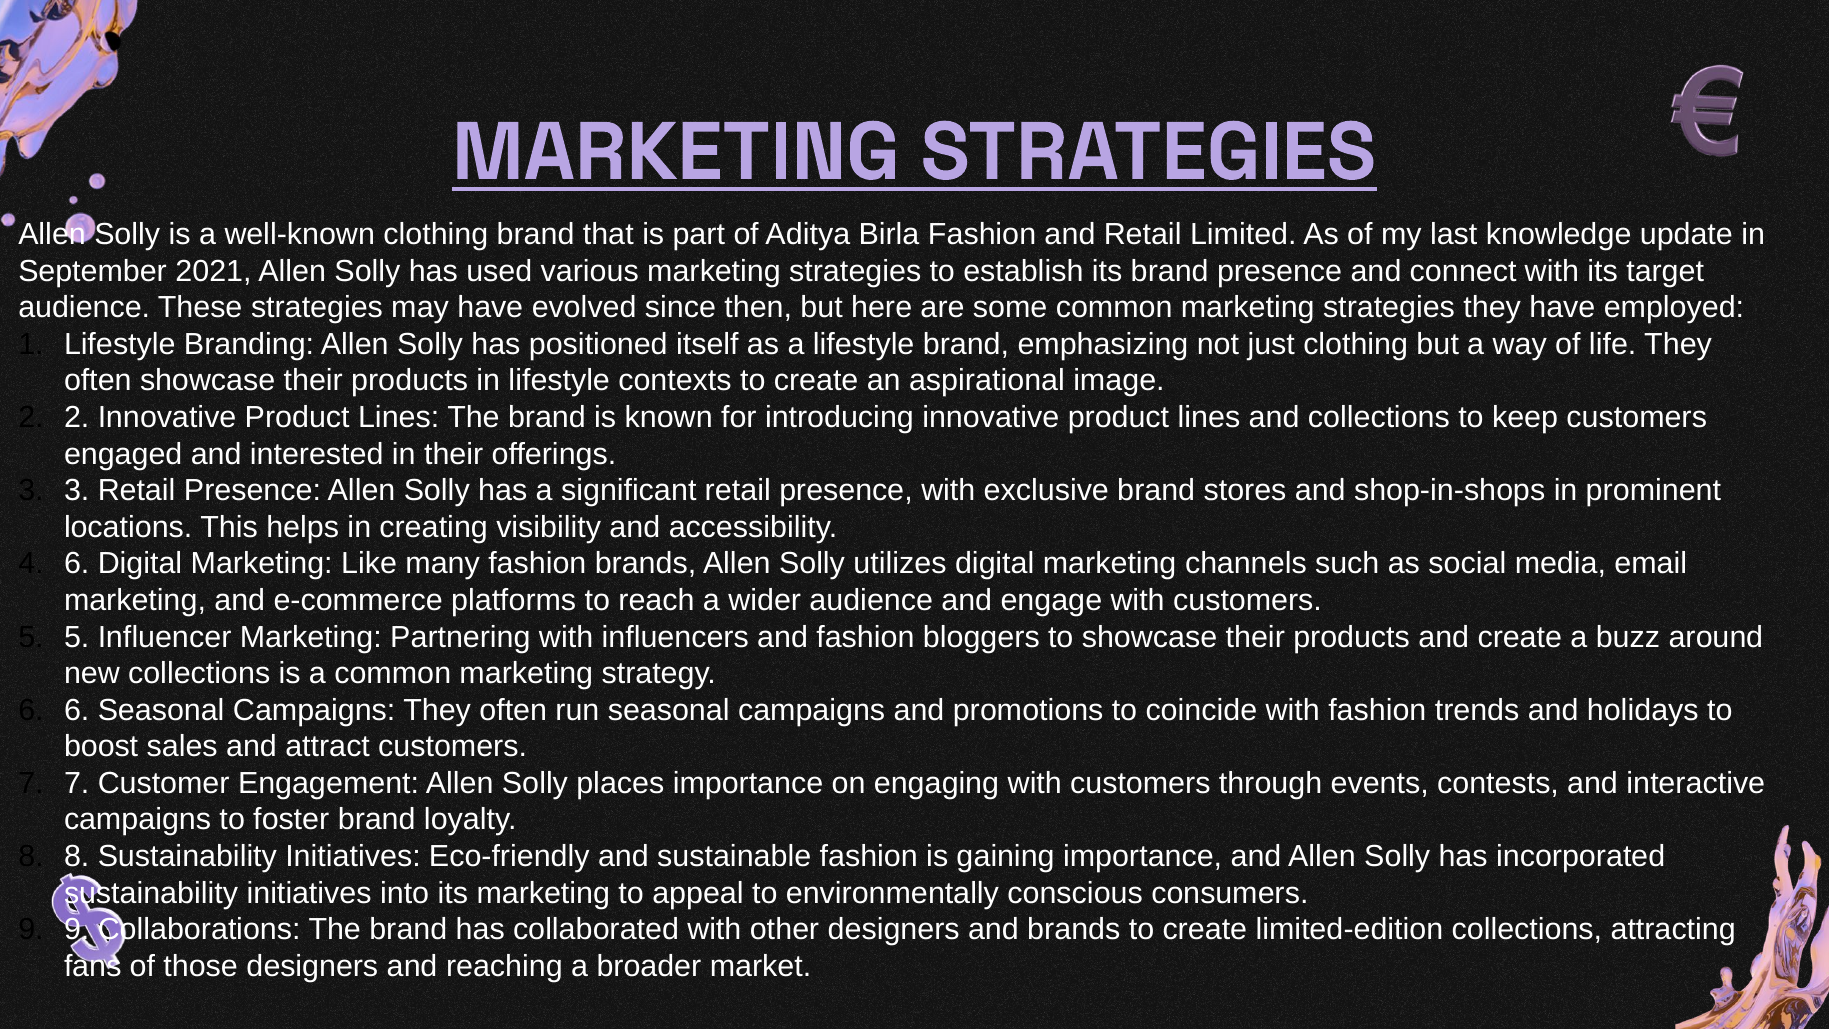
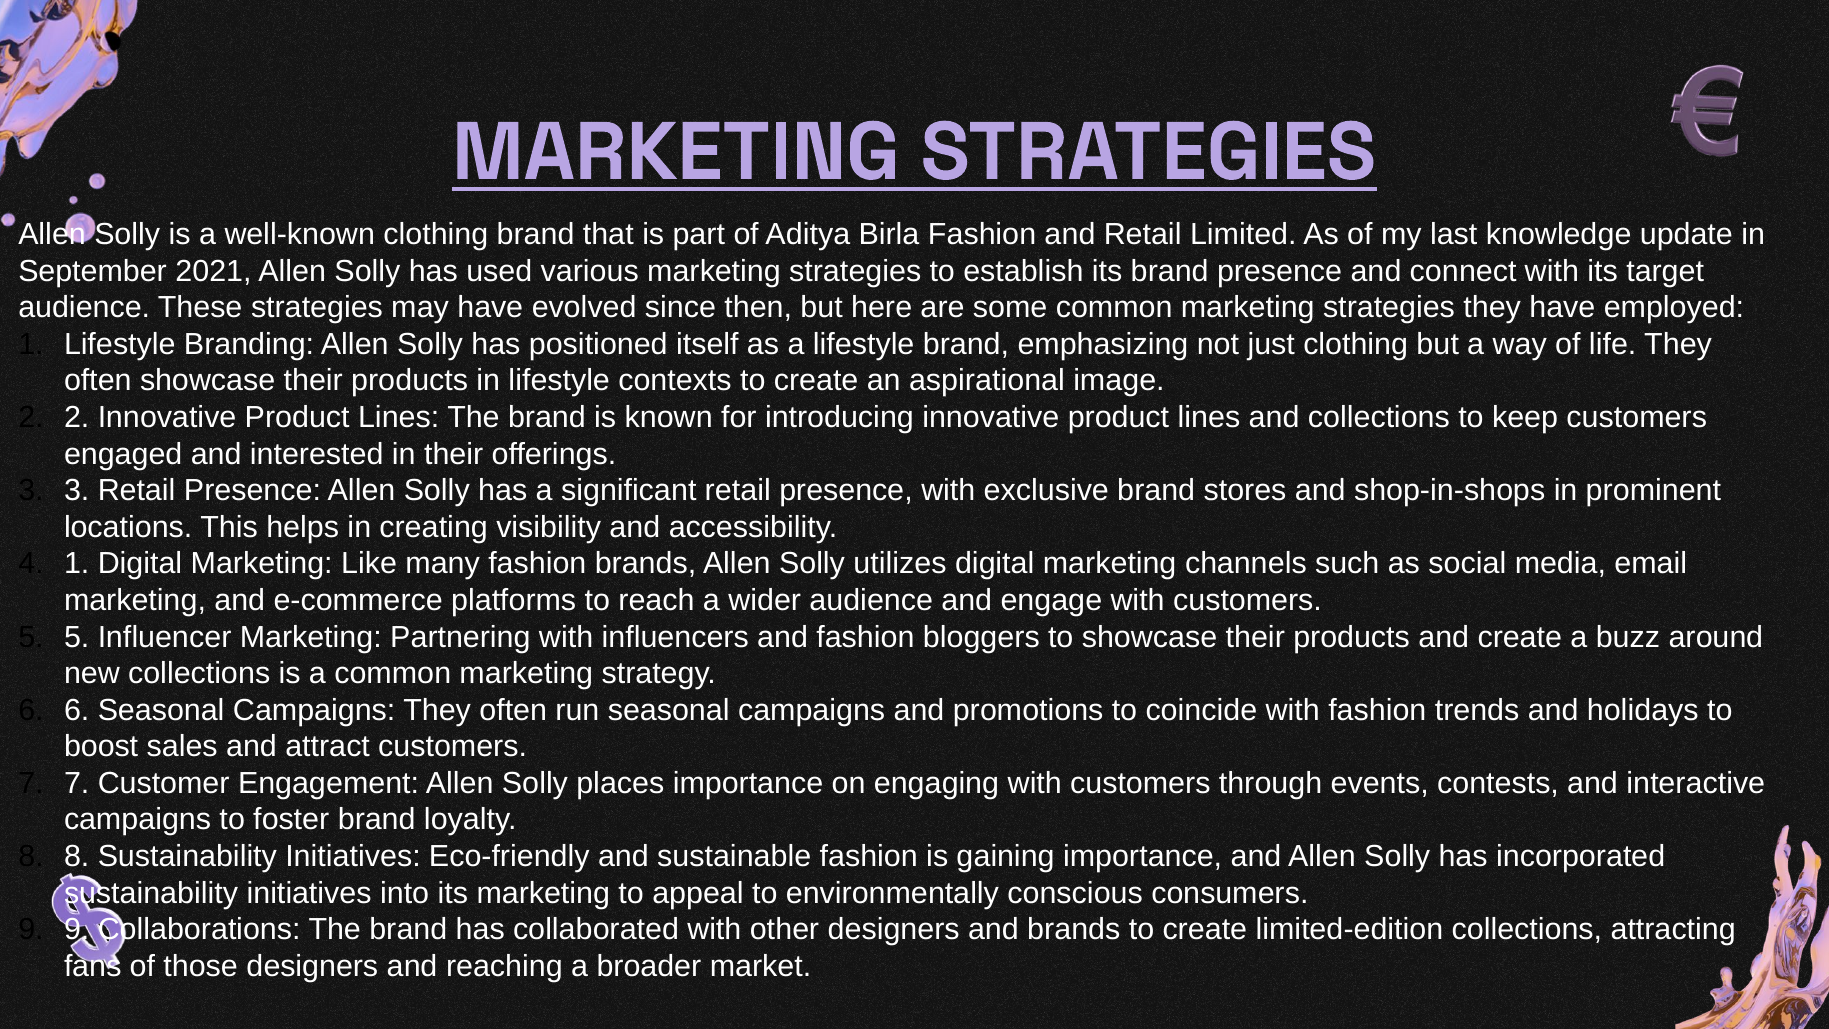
4 6: 6 -> 1
